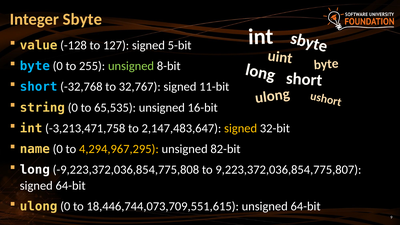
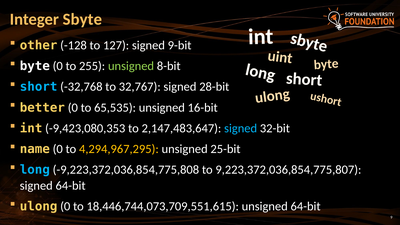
value: value -> other
5-bit: 5-bit -> 9-bit
byte at (35, 66) colour: light blue -> white
11-bit: 11-bit -> 28-bit
string: string -> better
-3,213,471,758: -3,213,471,758 -> -9,423,080,353
signed at (241, 128) colour: yellow -> light blue
82-bit: 82-bit -> 25-bit
long colour: white -> light blue
